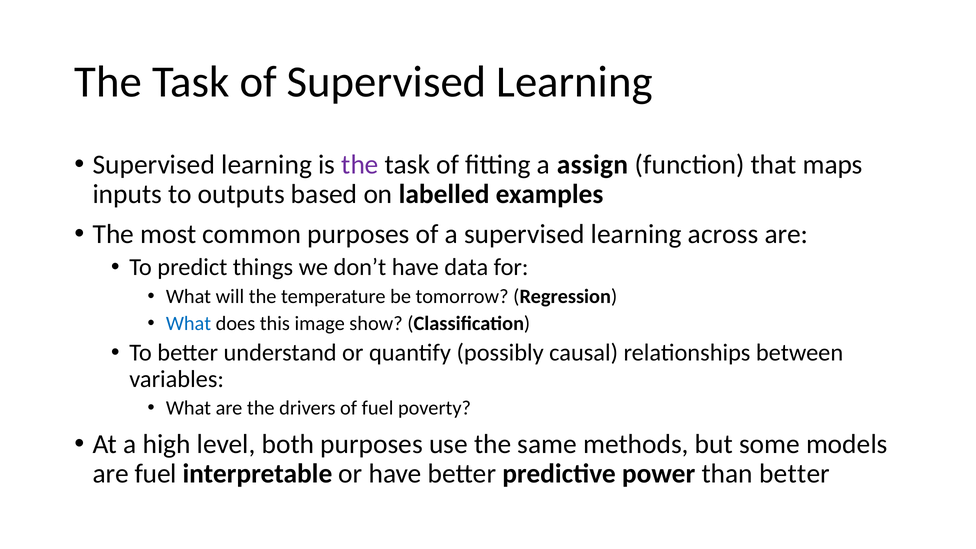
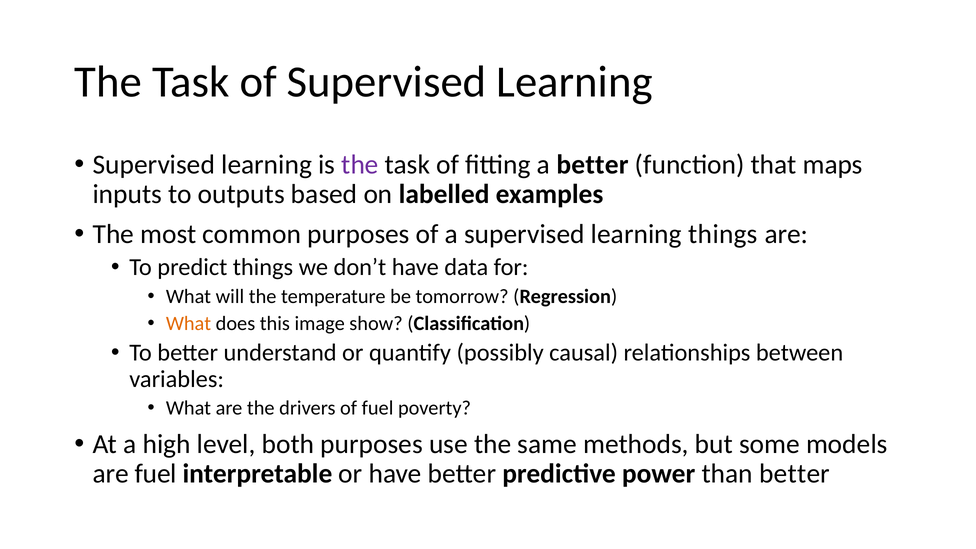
a assign: assign -> better
learning across: across -> things
What at (188, 323) colour: blue -> orange
